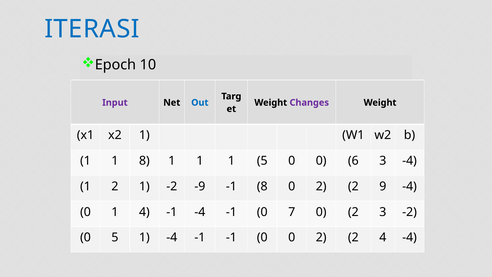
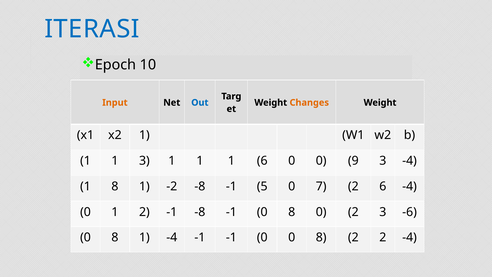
Input colour: purple -> orange
Changes colour: purple -> orange
1 8: 8 -> 3
1 5: 5 -> 6
6: 6 -> 9
1 2: 2 -> 8
-2 -9: -9 -> -8
-1 8: 8 -> 5
2 at (321, 186): 2 -> 7
2 9: 9 -> 6
1 4: 4 -> 2
-1 -4: -4 -> -8
-1 0 7: 7 -> 8
3 -2: -2 -> -6
5 at (115, 237): 5 -> 8
0 0 2: 2 -> 8
2 4: 4 -> 2
